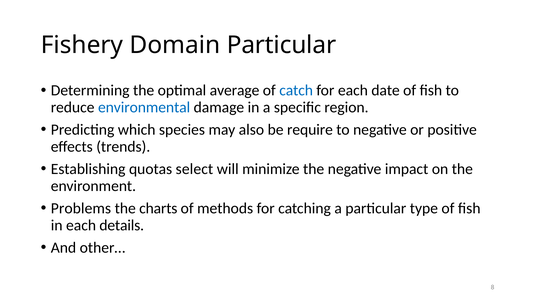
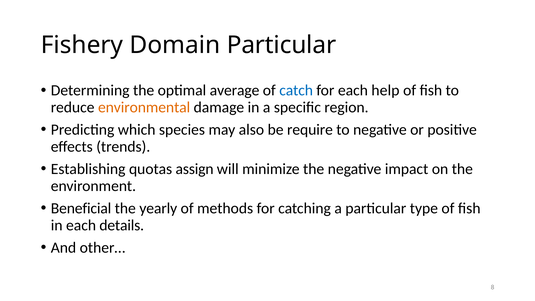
date: date -> help
environmental colour: blue -> orange
select: select -> assign
Problems: Problems -> Beneficial
charts: charts -> yearly
